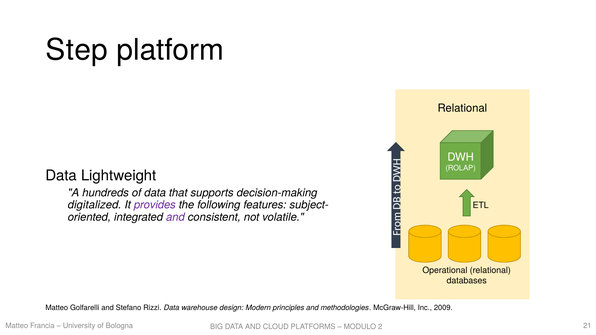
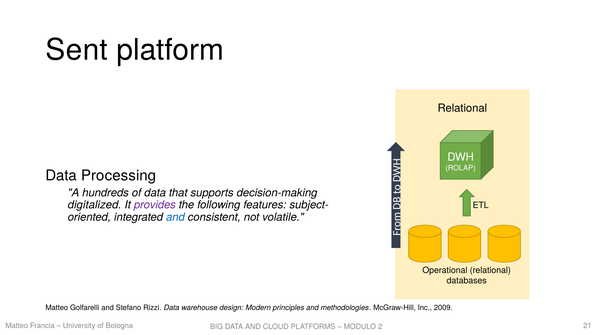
Step: Step -> Sent
Lightweight: Lightweight -> Processing
and at (175, 217) colour: purple -> blue
